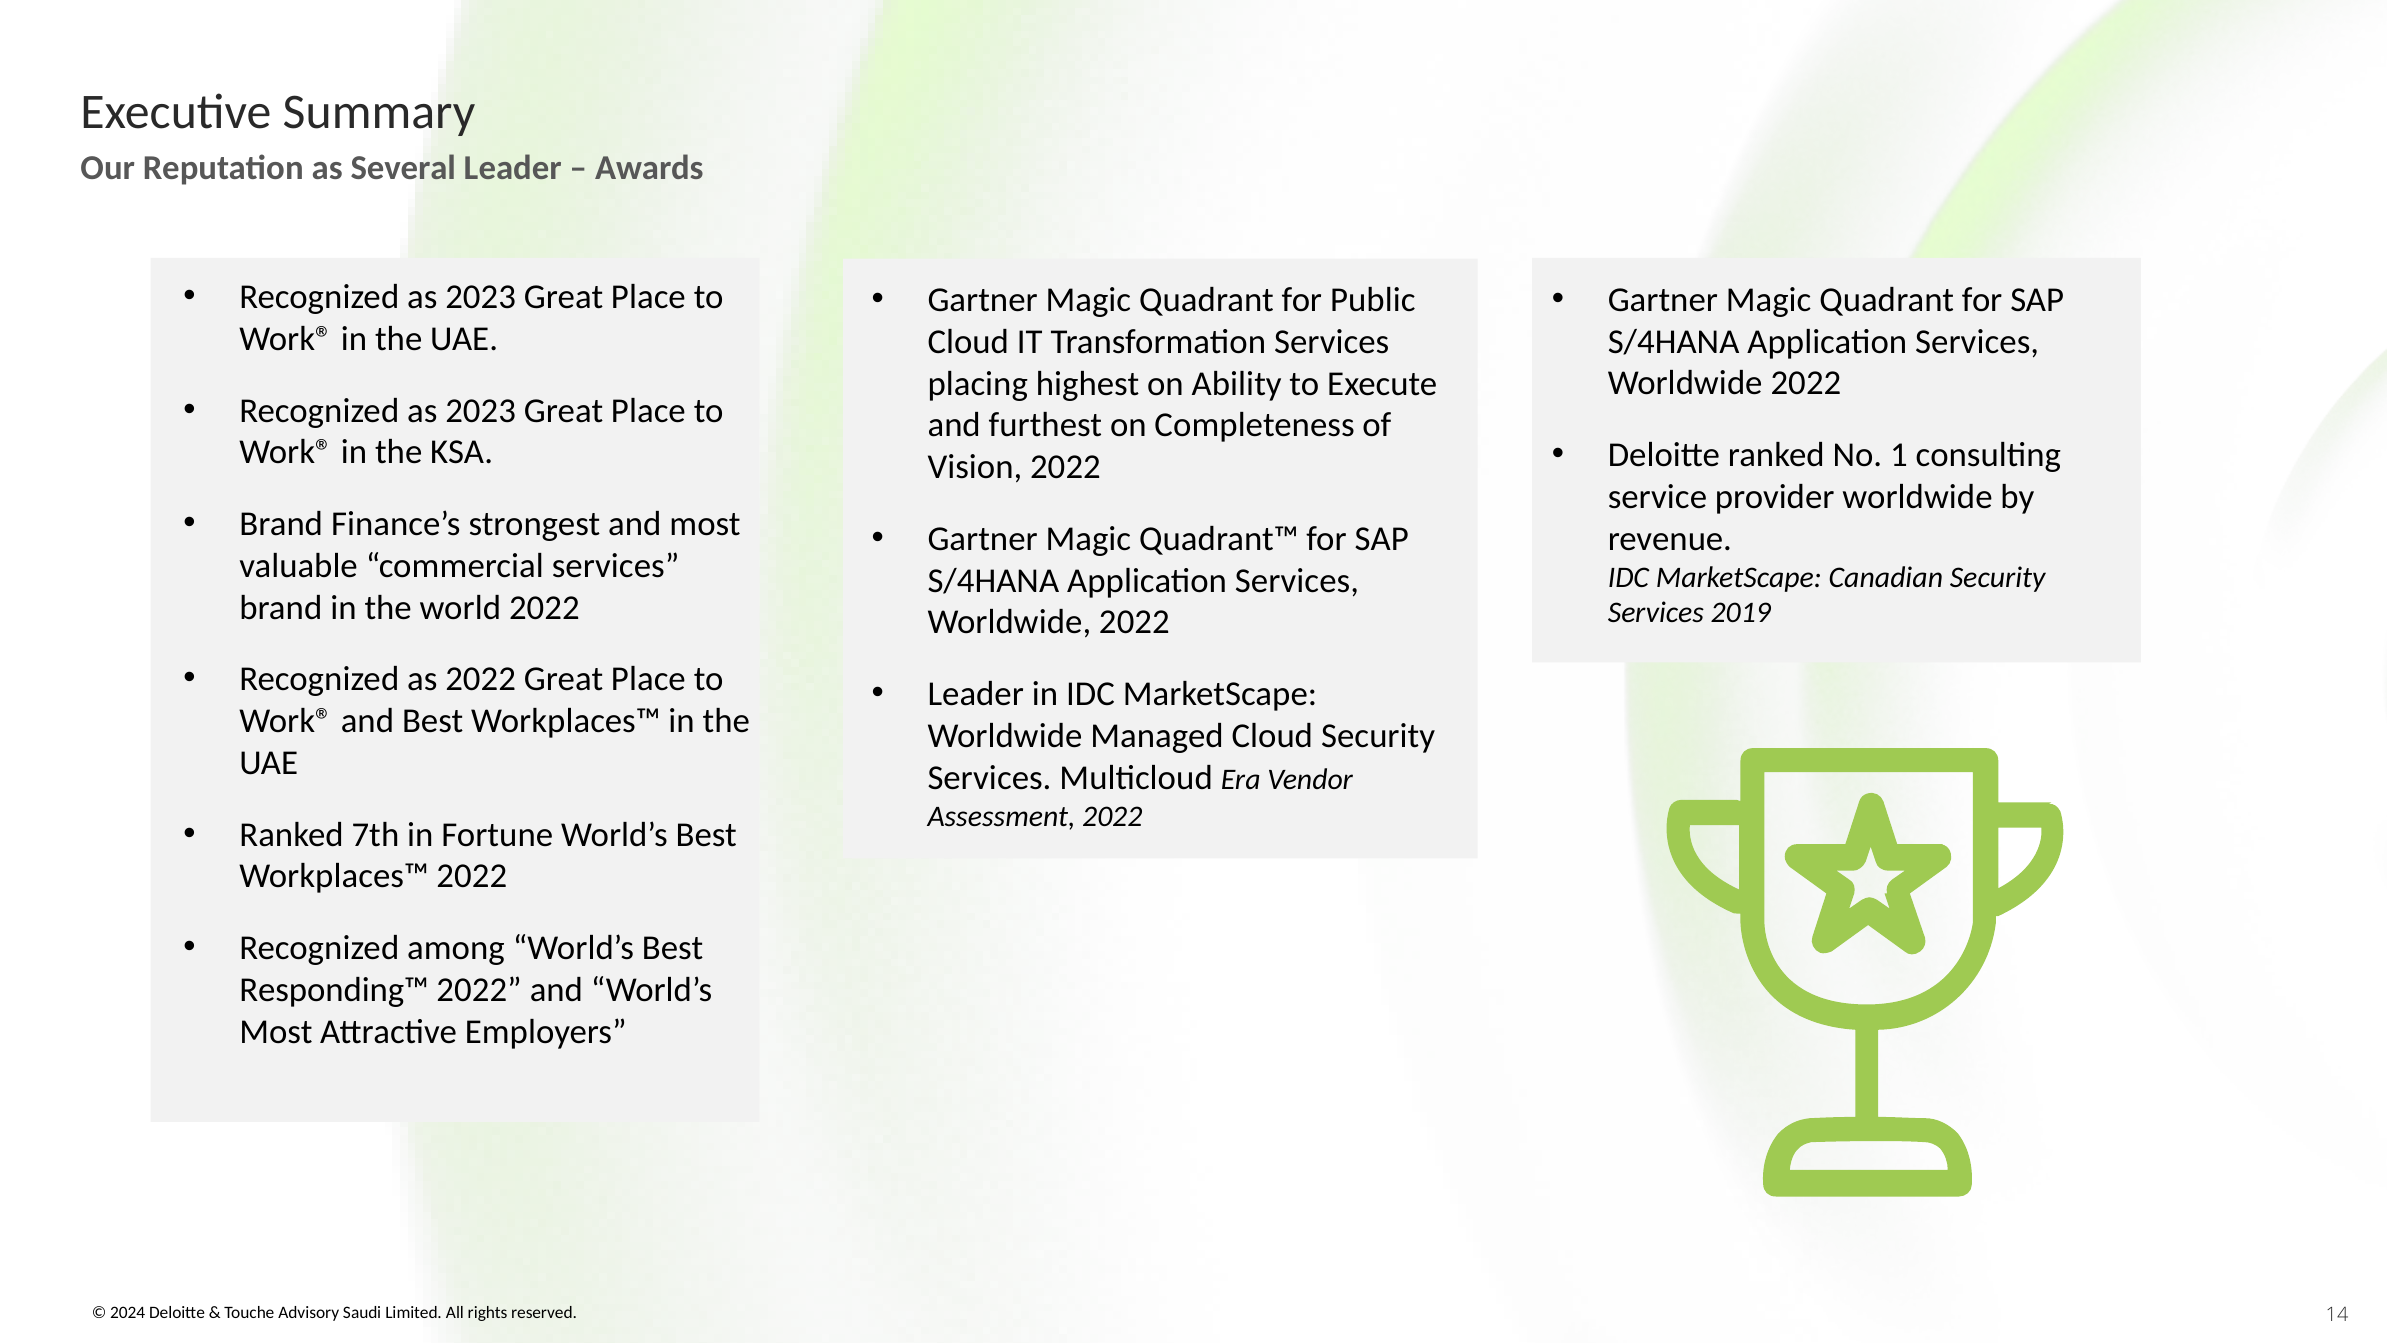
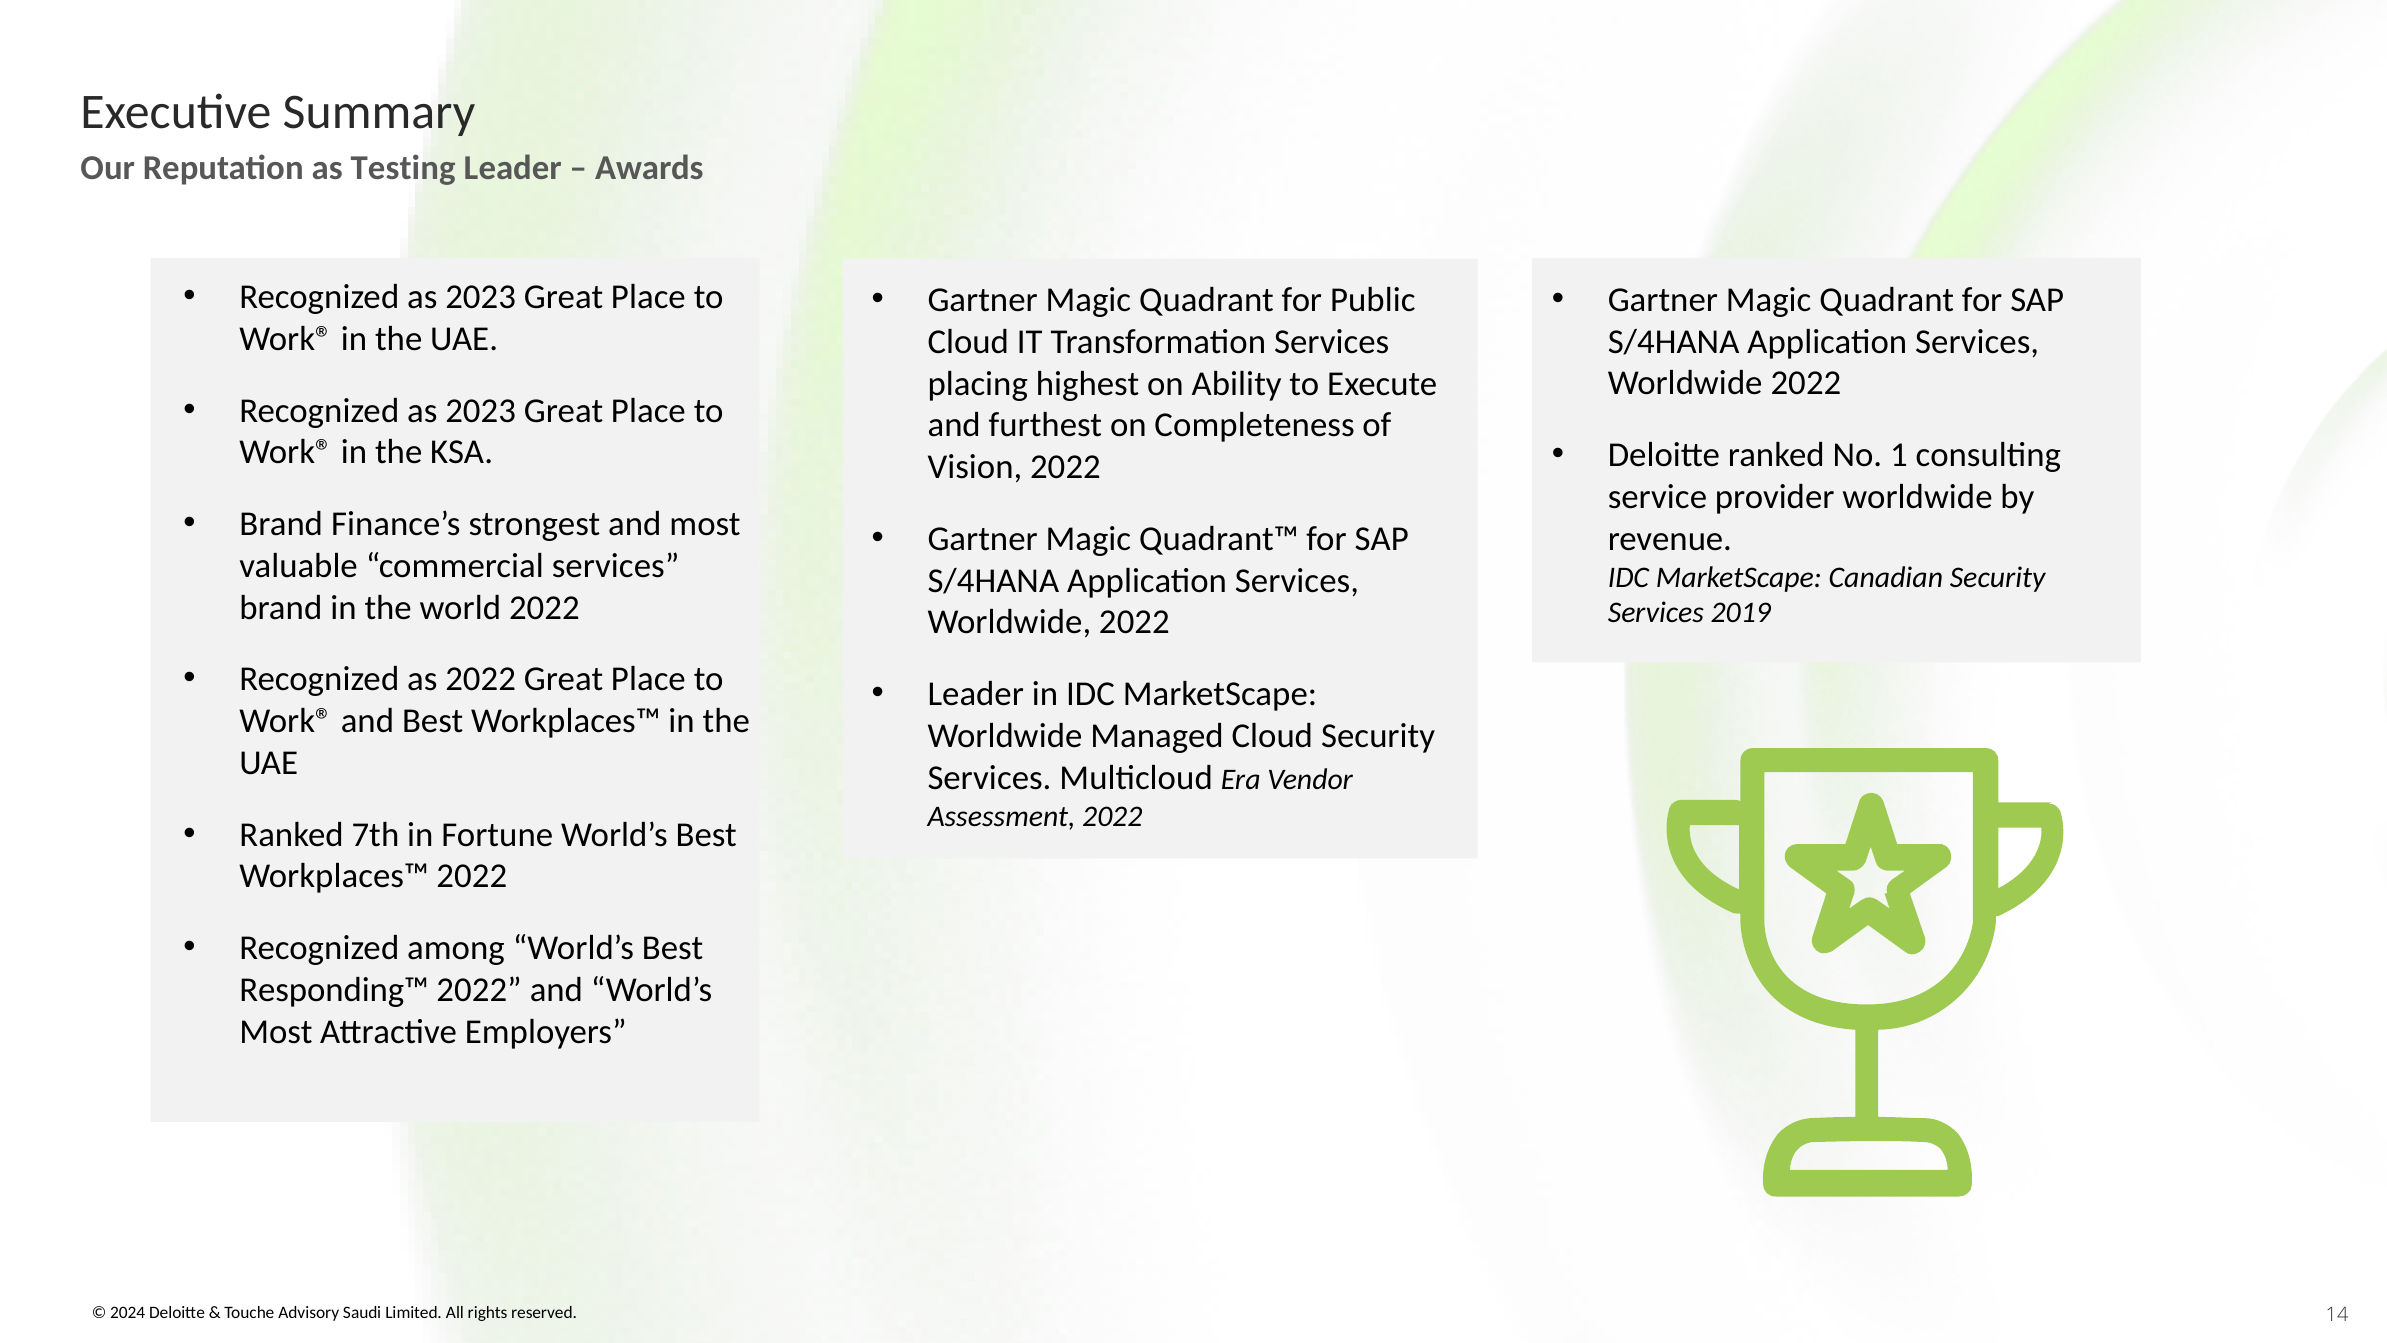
Several: Several -> Testing
